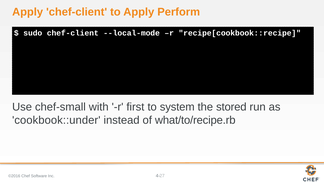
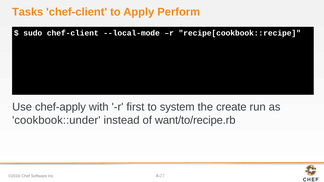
Apply at (28, 12): Apply -> Tasks
chef-small: chef-small -> chef-apply
stored: stored -> create
what/to/recipe.rb: what/to/recipe.rb -> want/to/recipe.rb
